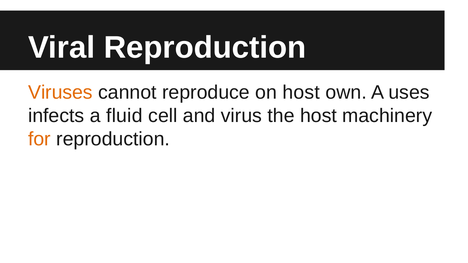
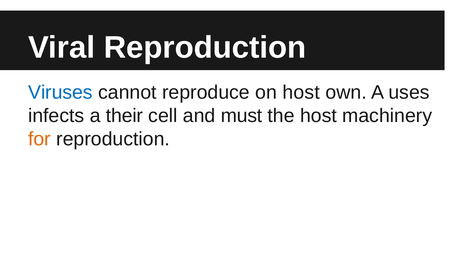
Viruses colour: orange -> blue
fluid: fluid -> their
virus: virus -> must
